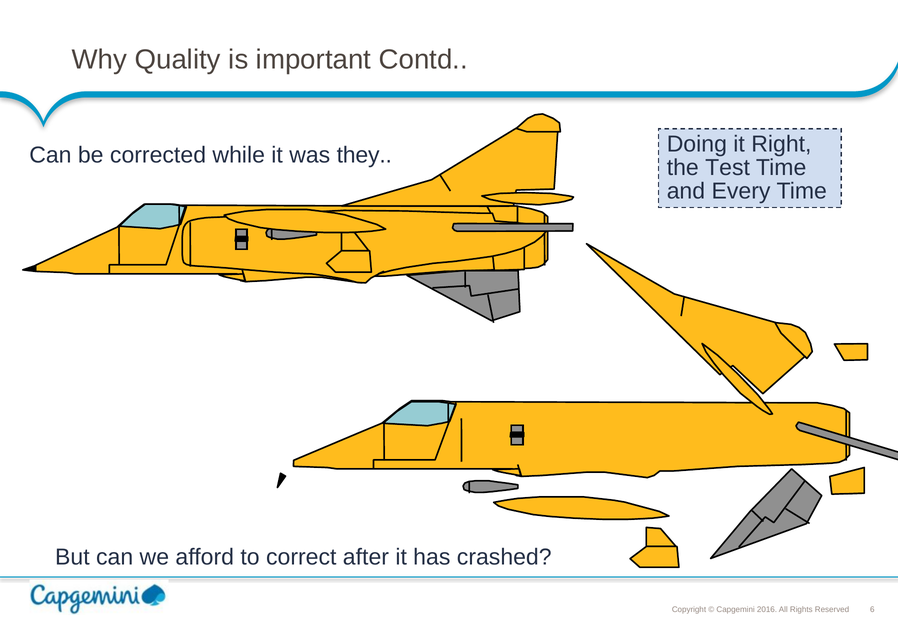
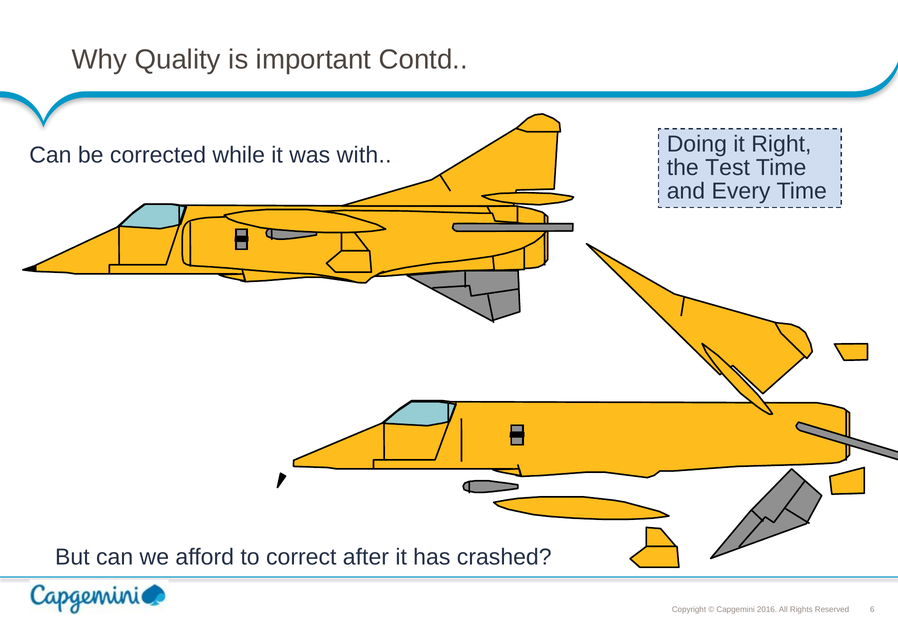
they: they -> with
